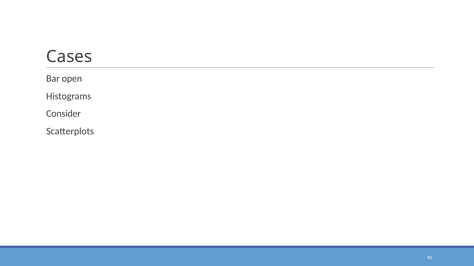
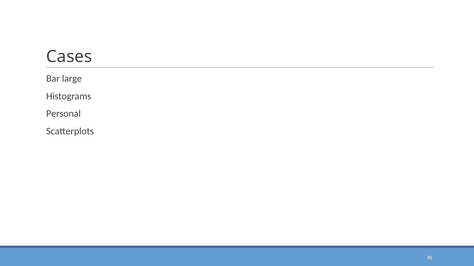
open: open -> large
Consider: Consider -> Personal
